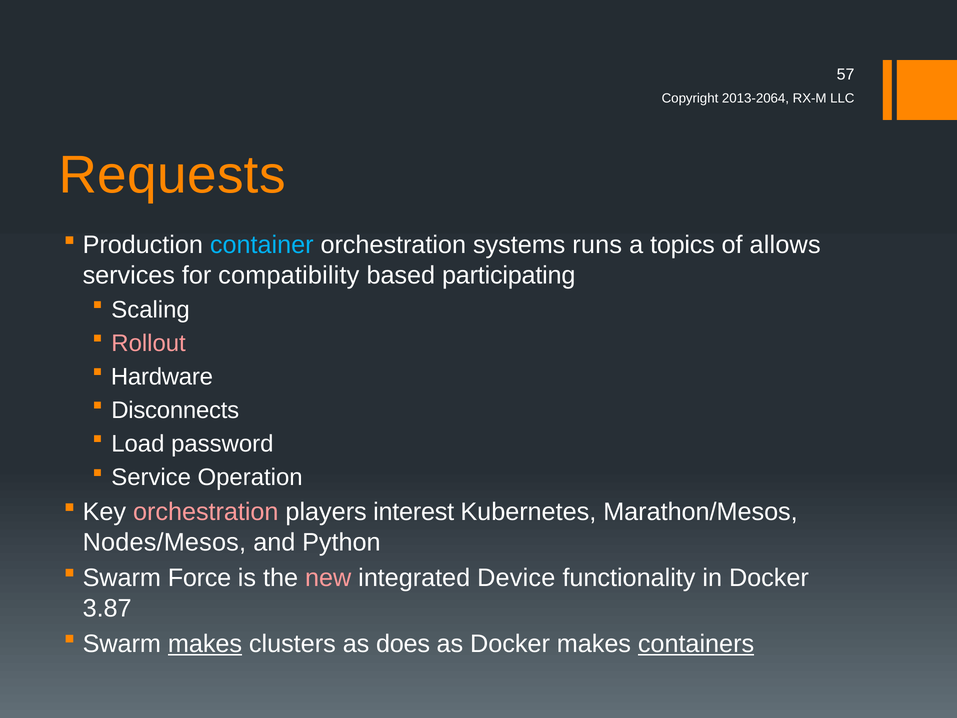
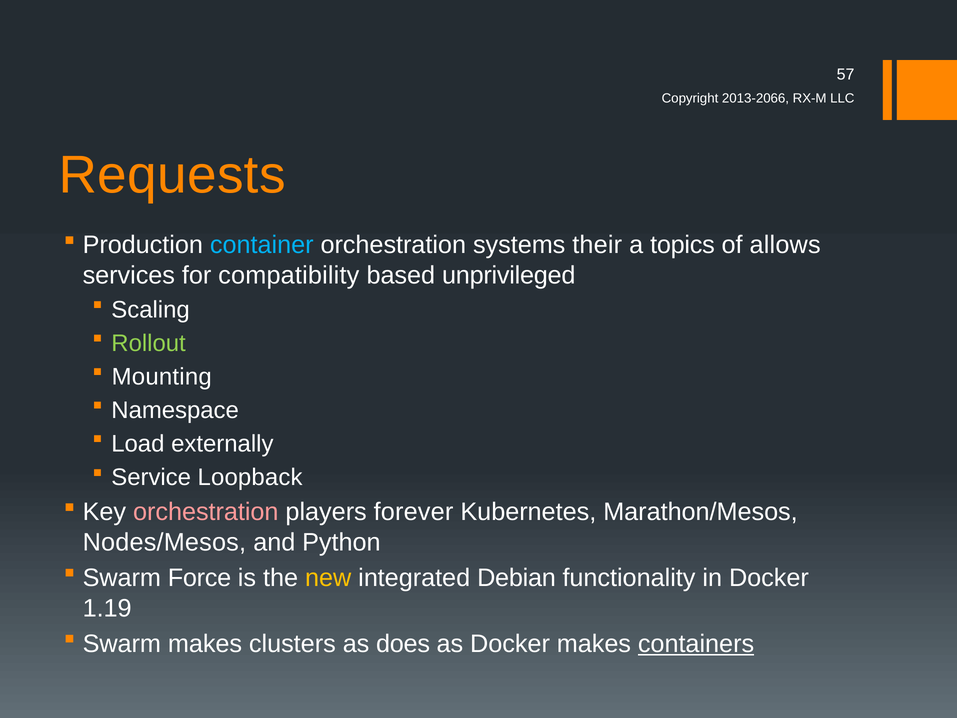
2013-2064: 2013-2064 -> 2013-2066
runs: runs -> their
participating: participating -> unprivileged
Rollout colour: pink -> light green
Hardware: Hardware -> Mounting
Disconnects: Disconnects -> Namespace
password: password -> externally
Operation: Operation -> Loopback
interest: interest -> forever
new colour: pink -> yellow
Device: Device -> Debian
3.87: 3.87 -> 1.19
makes at (205, 644) underline: present -> none
